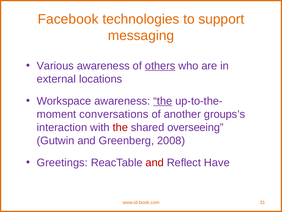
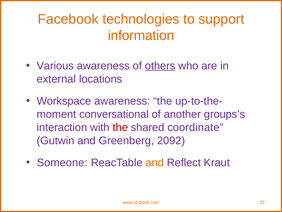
messaging: messaging -> information
the at (163, 101) underline: present -> none
conversations: conversations -> conversational
overseeing: overseeing -> coordinate
2008: 2008 -> 2092
Greetings: Greetings -> Someone
and at (155, 162) colour: red -> orange
Have: Have -> Kraut
